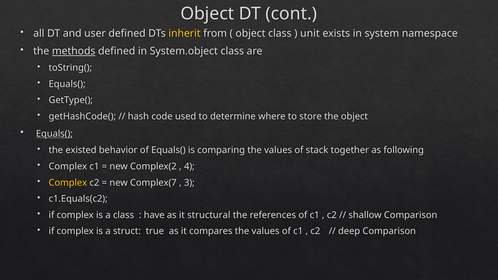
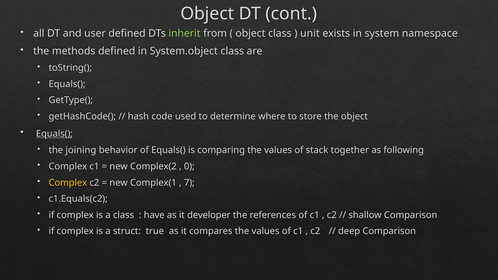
inherit colour: yellow -> light green
methods underline: present -> none
existed: existed -> joining
4: 4 -> 0
Complex(7: Complex(7 -> Complex(1
3: 3 -> 7
structural: structural -> developer
